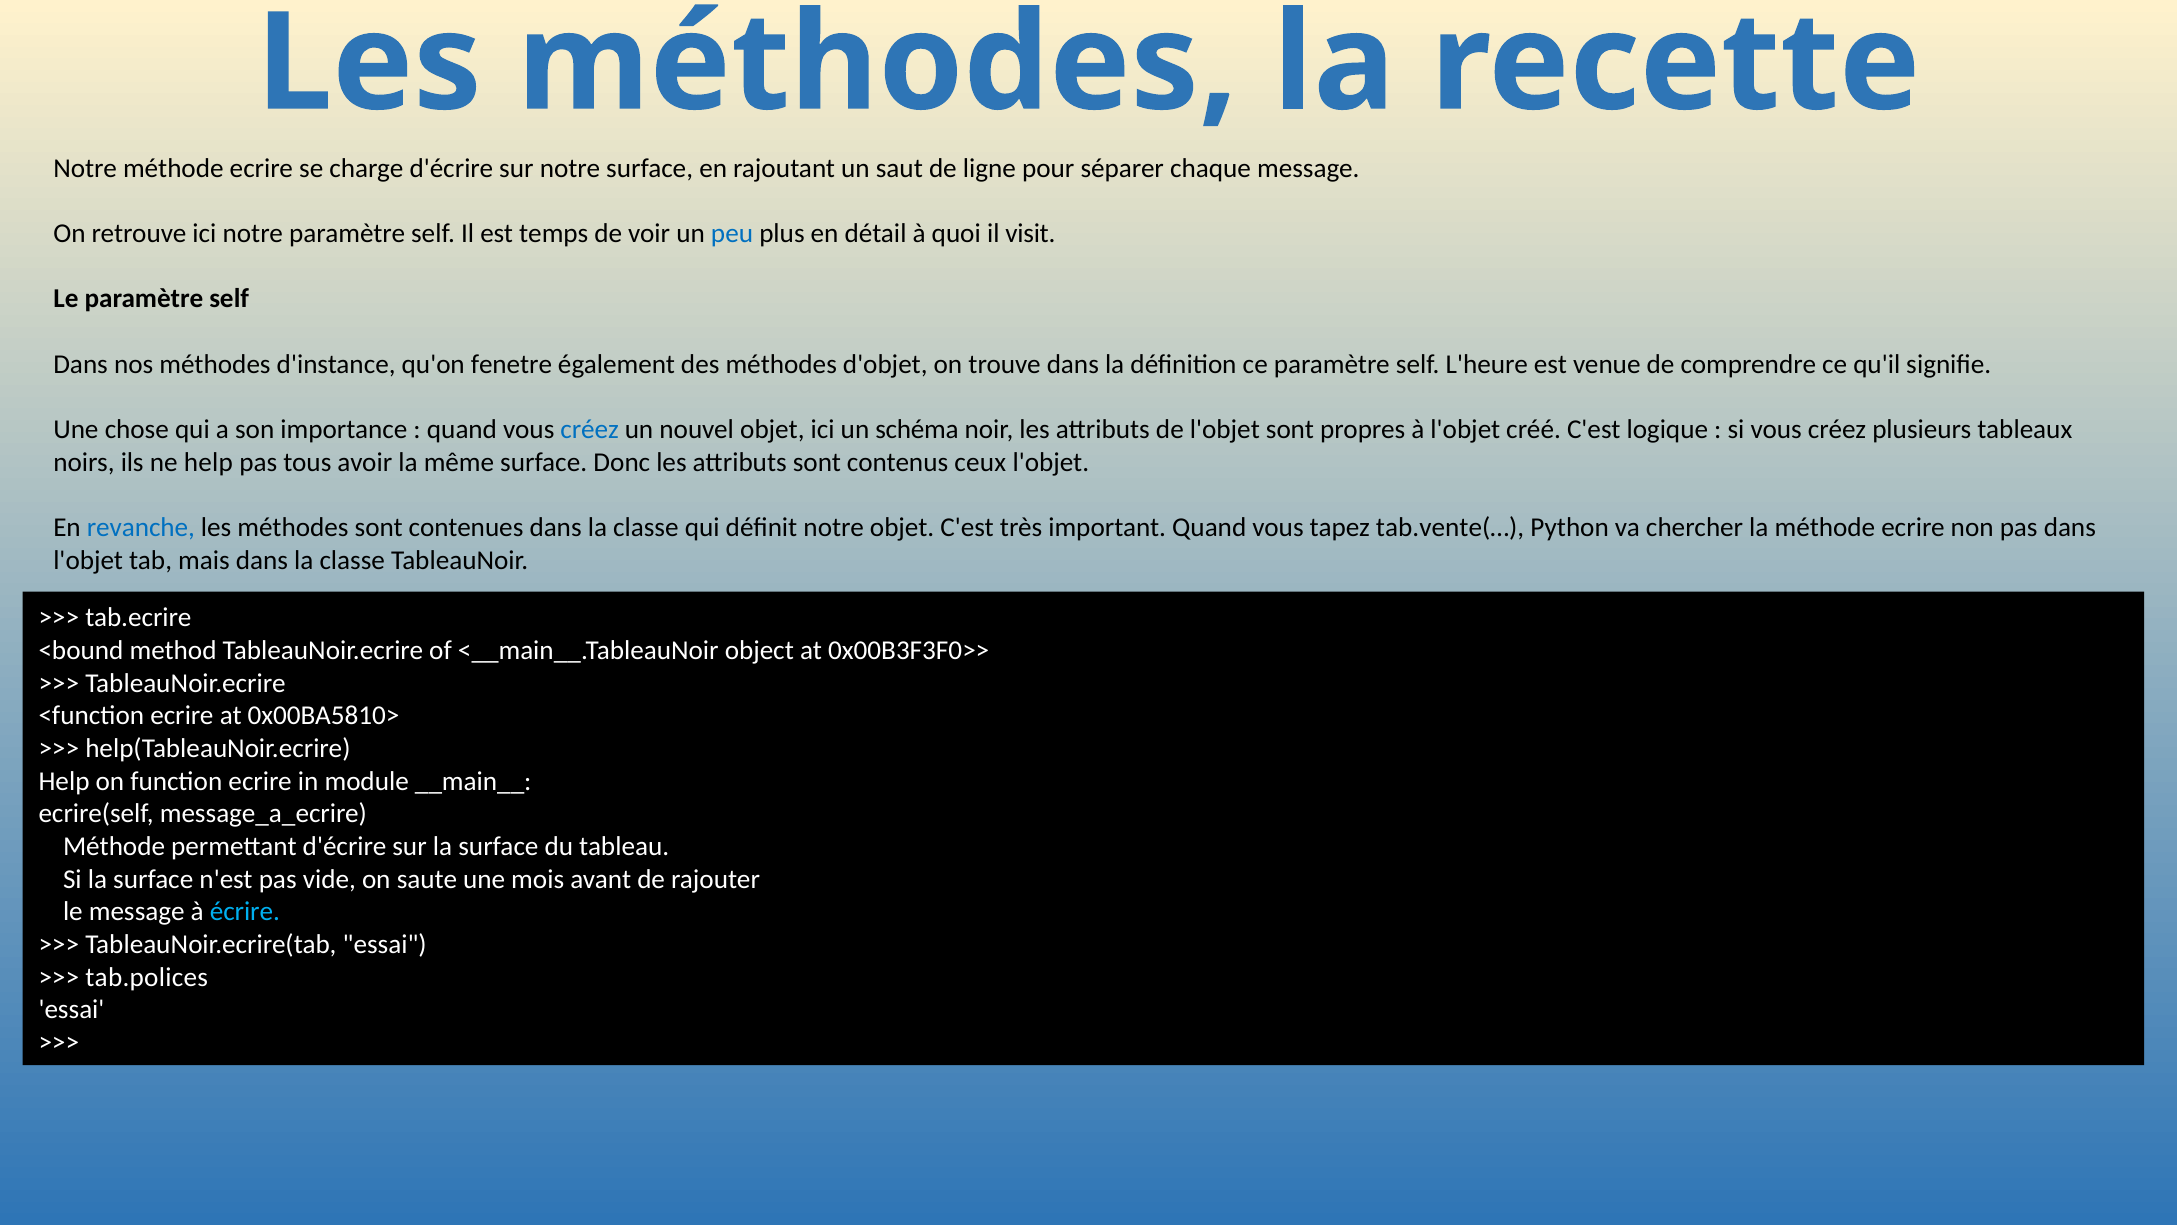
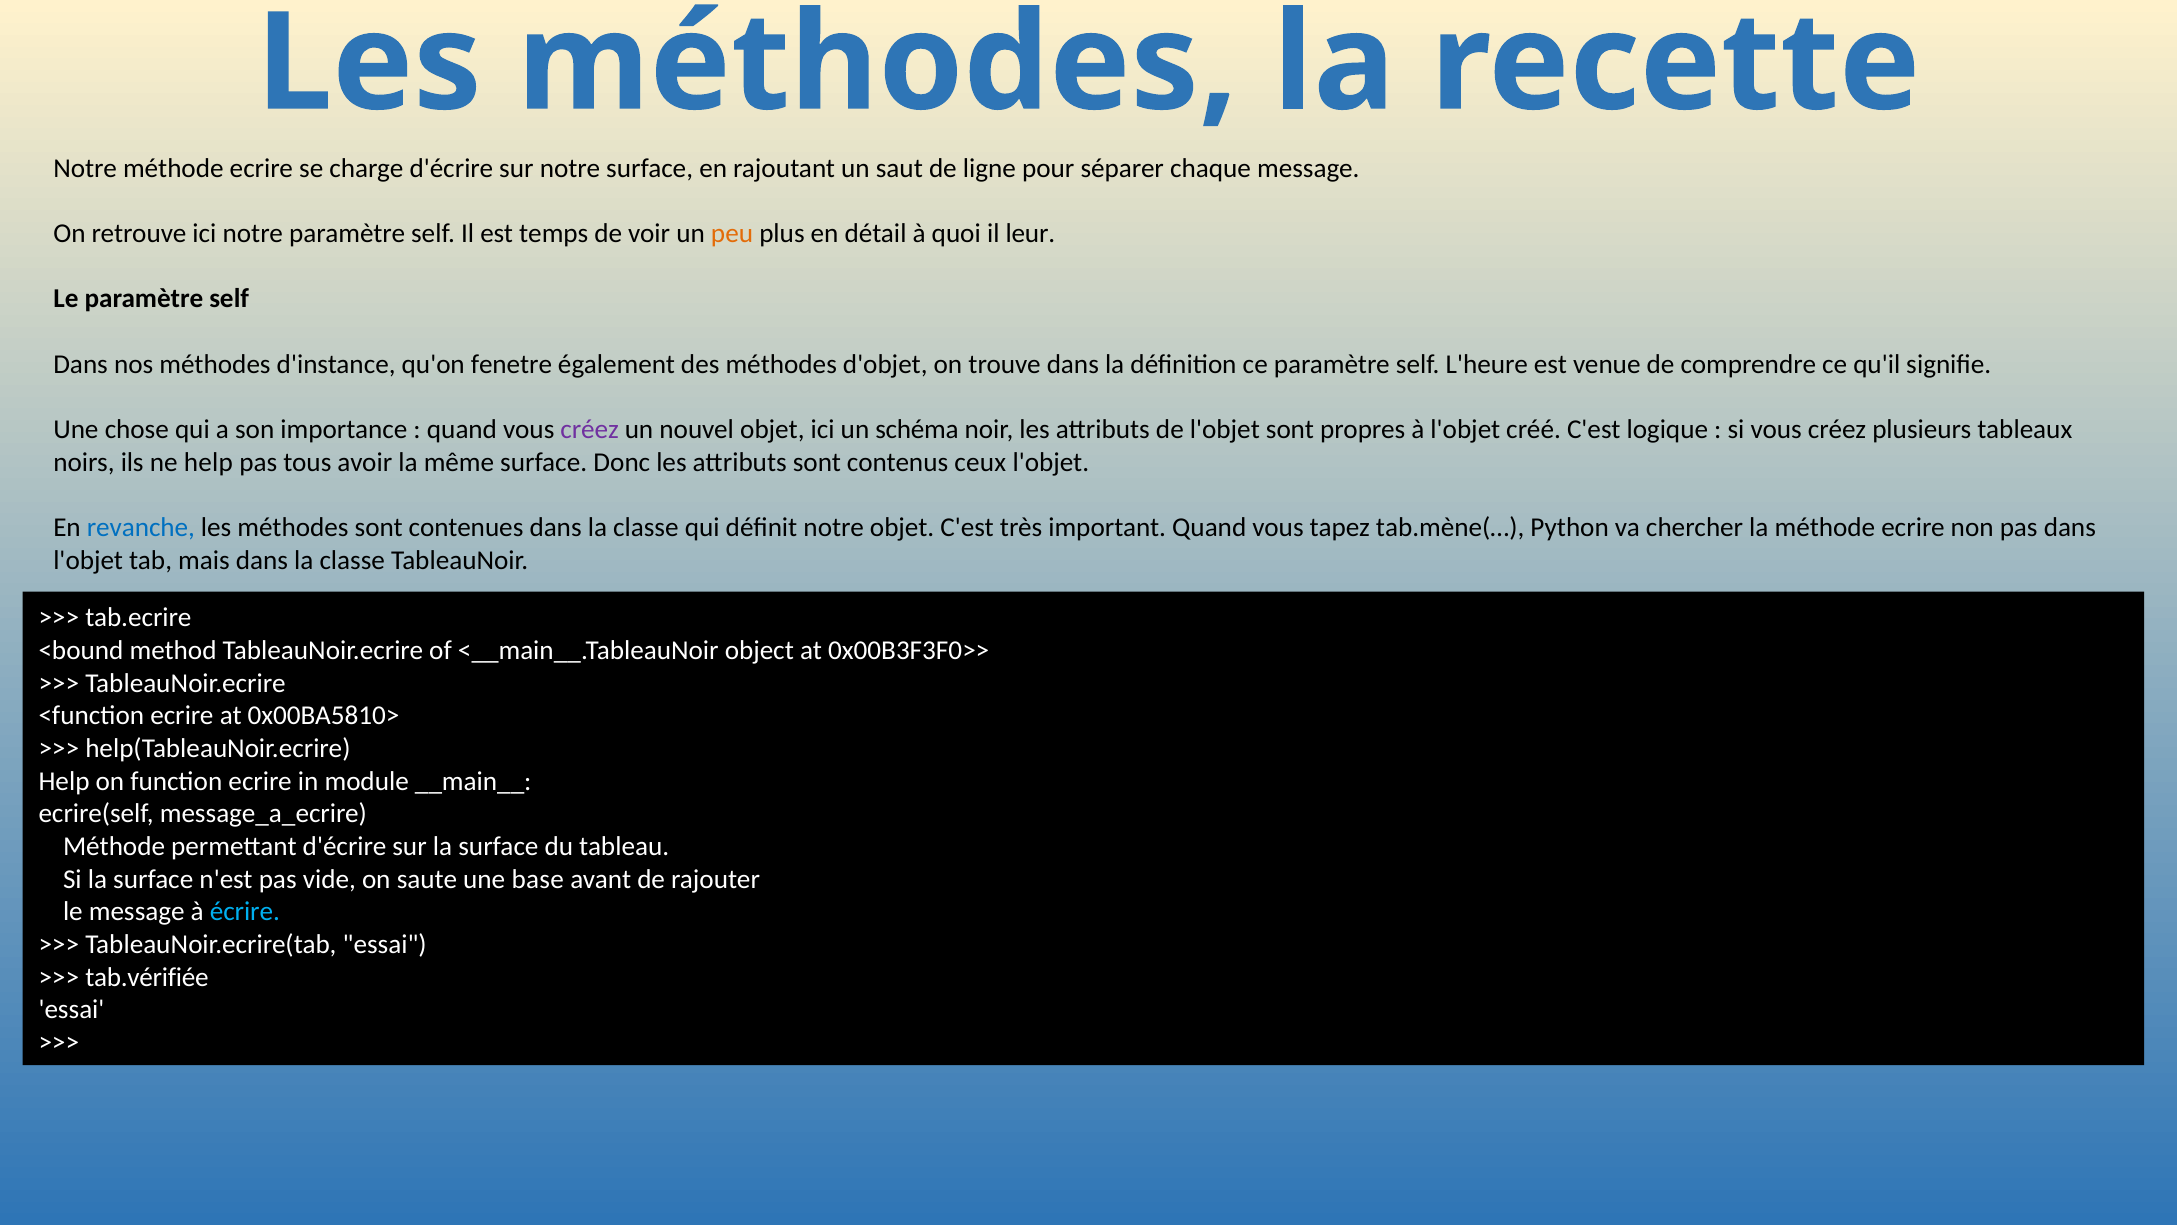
peu colour: blue -> orange
visit: visit -> leur
créez at (590, 429) colour: blue -> purple
tab.vente(…: tab.vente(… -> tab.mène(…
mois: mois -> base
tab.polices: tab.polices -> tab.vérifiée
